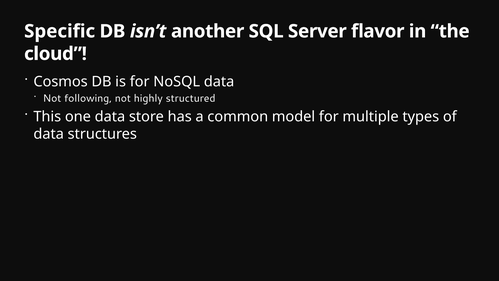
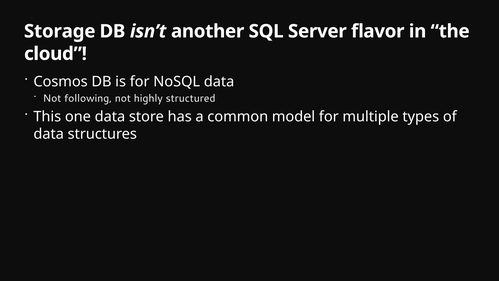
Specific: Specific -> Storage
